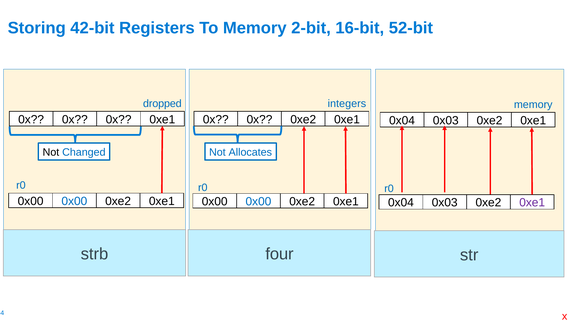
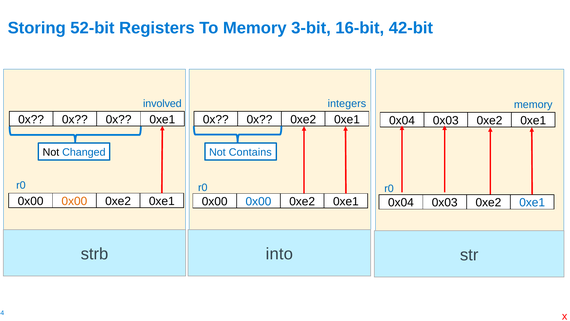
42-bit: 42-bit -> 52-bit
2-bit: 2-bit -> 3-bit
52-bit: 52-bit -> 42-bit
dropped: dropped -> involved
Allocates: Allocates -> Contains
0x00 at (74, 201) colour: blue -> orange
0xe1 at (532, 202) colour: purple -> blue
four: four -> into
